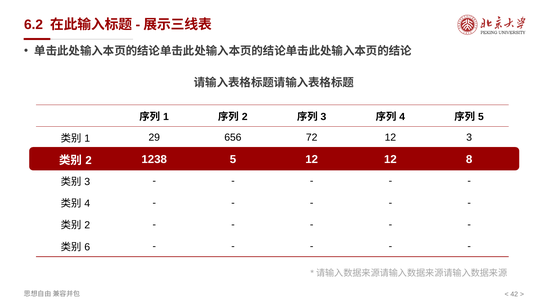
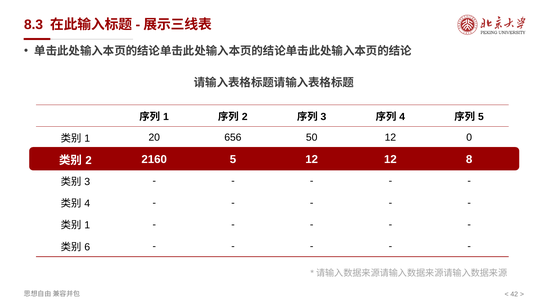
6.2: 6.2 -> 8.3
29: 29 -> 20
72: 72 -> 50
12 3: 3 -> 0
1238: 1238 -> 2160
2 at (87, 225): 2 -> 1
